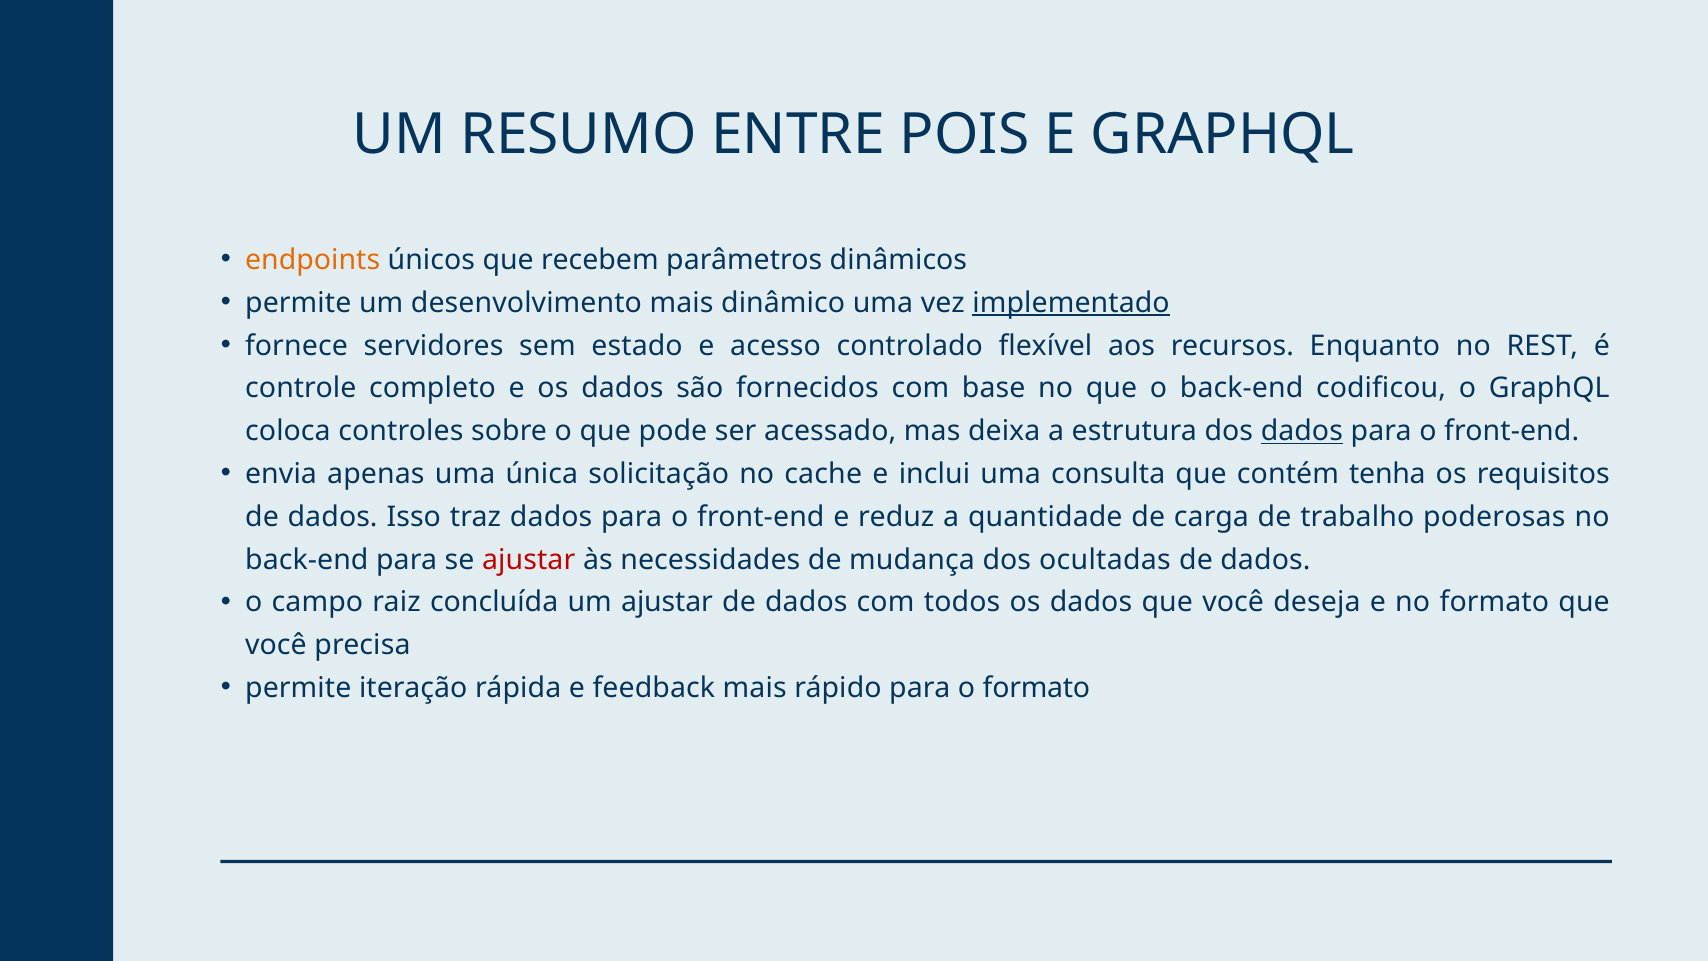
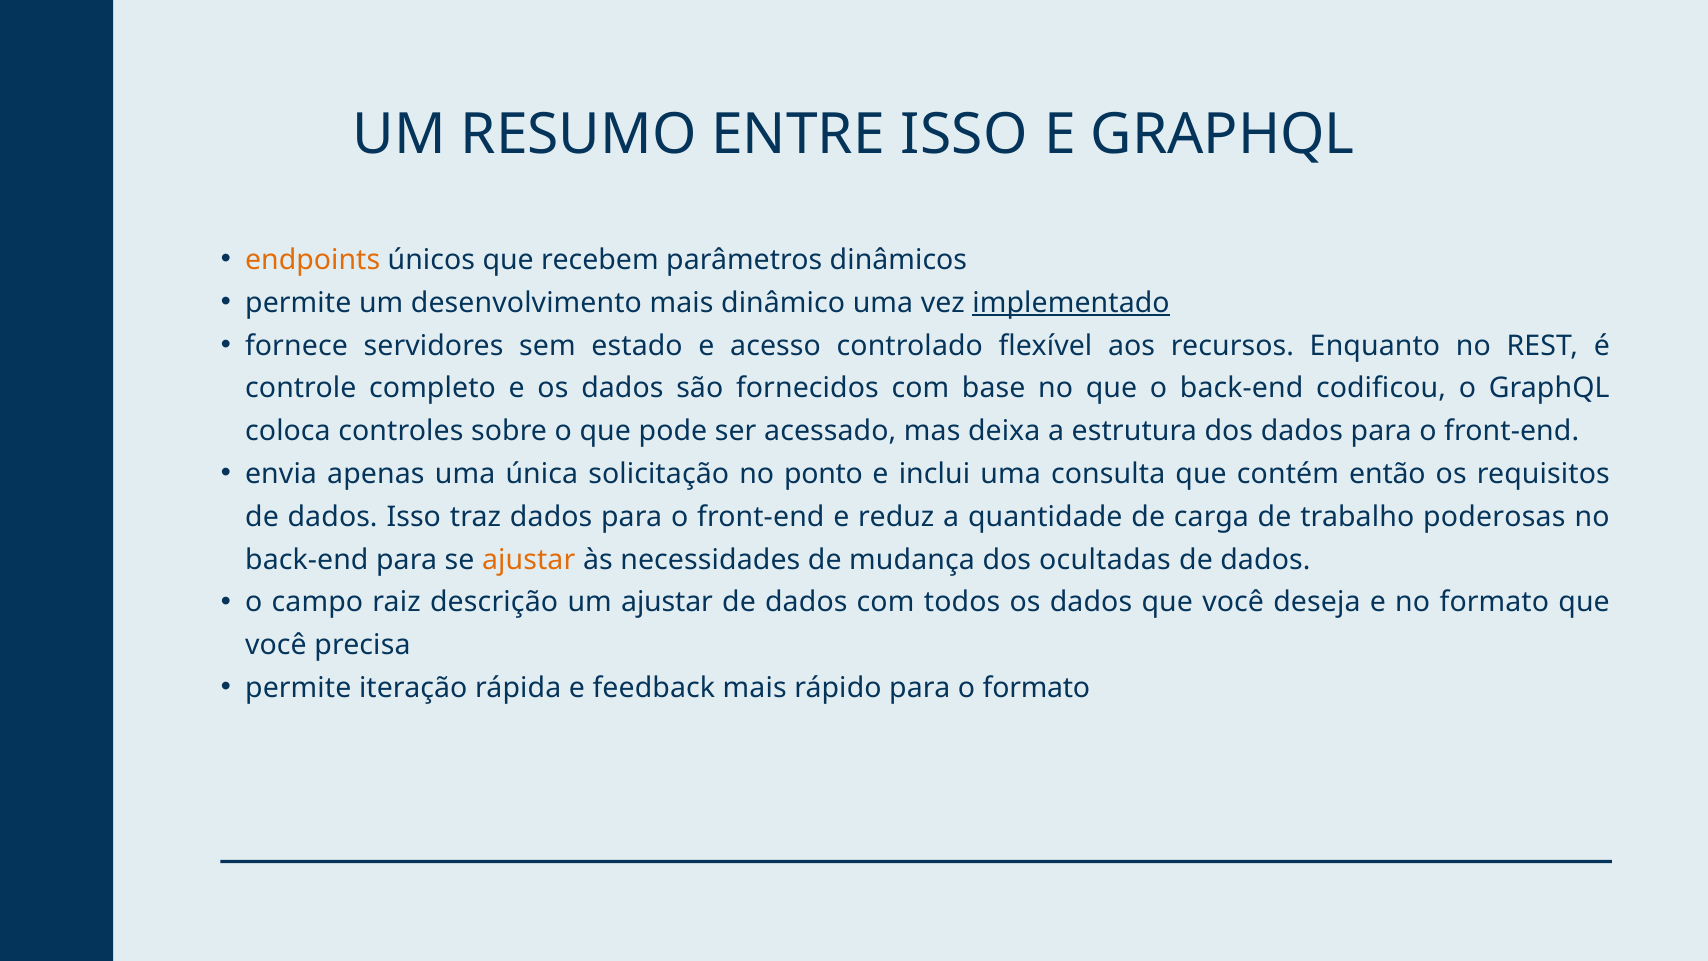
ENTRE POIS: POIS -> ISSO
dados at (1302, 431) underline: present -> none
cache: cache -> ponto
tenha: tenha -> então
ajustar at (529, 560) colour: red -> orange
concluída: concluída -> descrição
